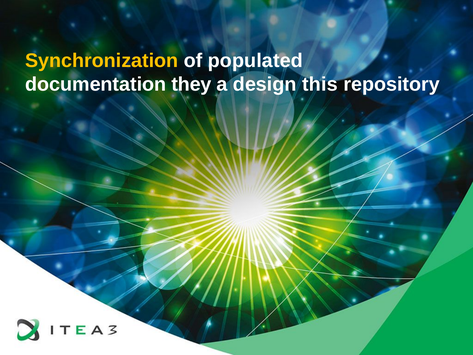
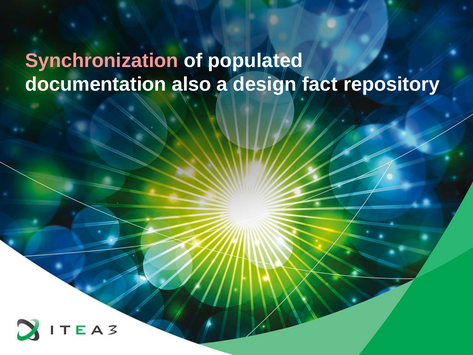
Synchronization colour: yellow -> pink
they: they -> also
this: this -> fact
